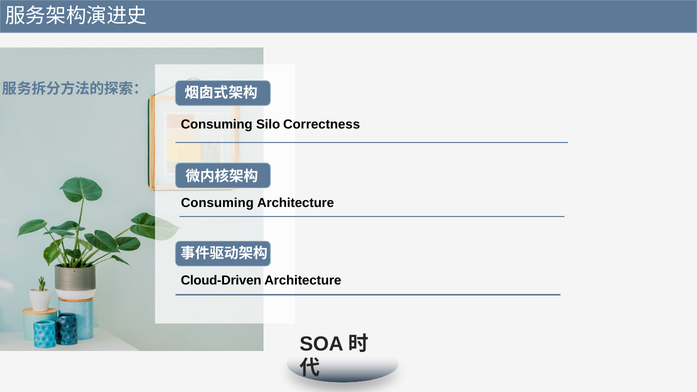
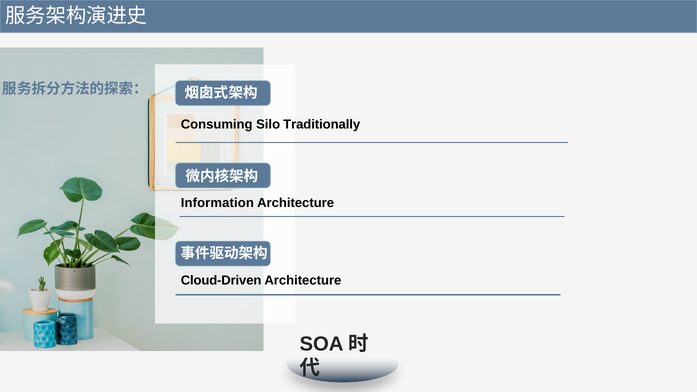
Correctness: Correctness -> Traditionally
Consuming at (217, 203): Consuming -> Information
